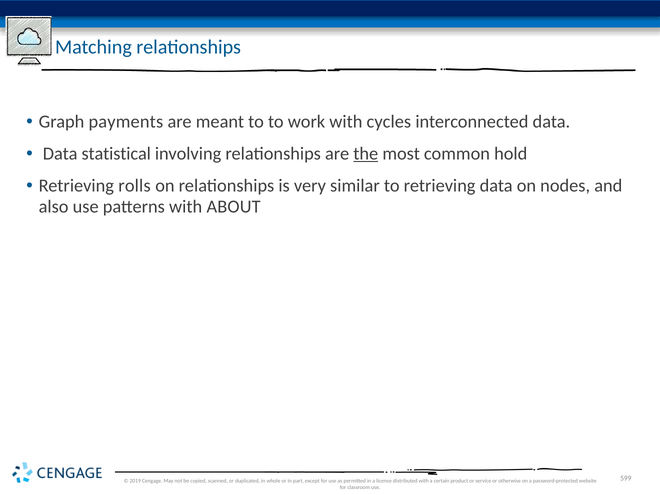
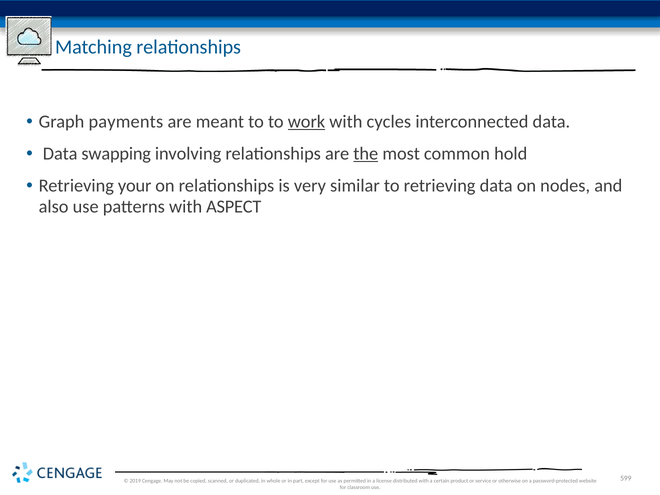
work underline: none -> present
statistical: statistical -> swapping
rolls: rolls -> your
ABOUT: ABOUT -> ASPECT
